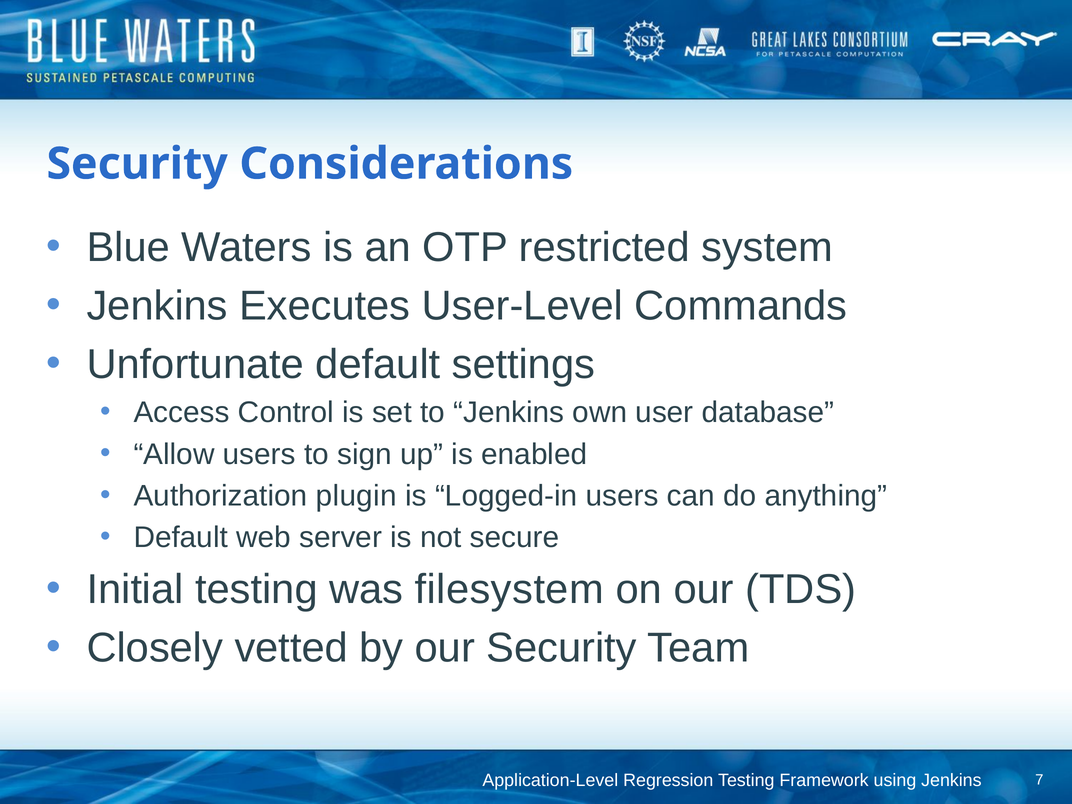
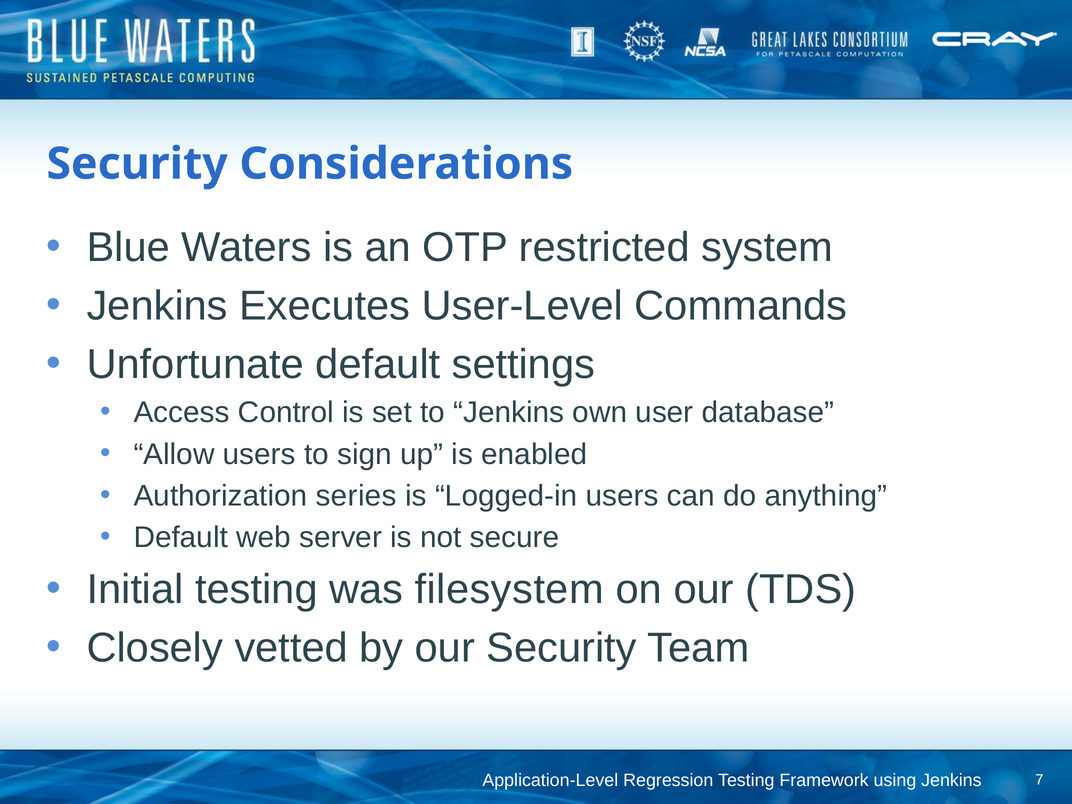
plugin: plugin -> series
